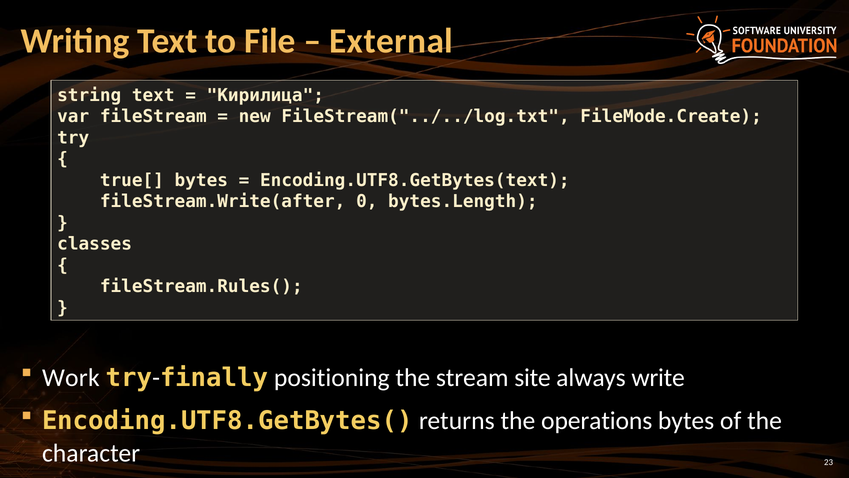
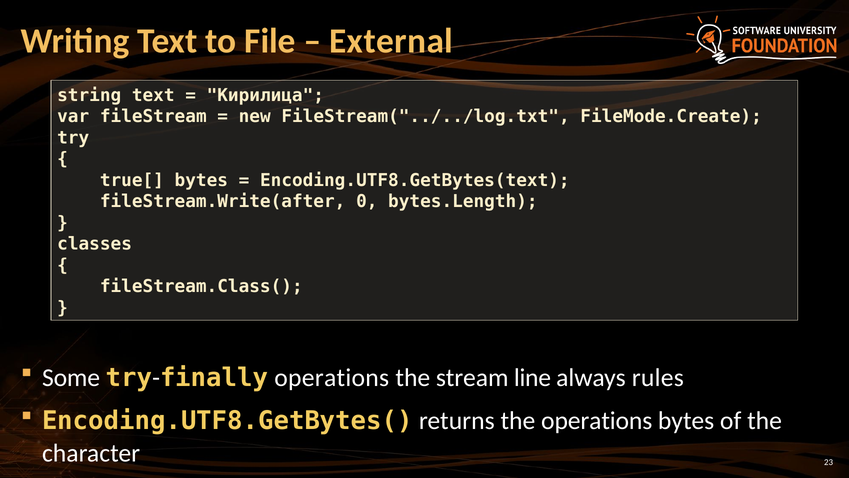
fileStream.Rules(: fileStream.Rules( -> fileStream.Class(
Work: Work -> Some
try-finally positioning: positioning -> operations
site: site -> line
write: write -> rules
